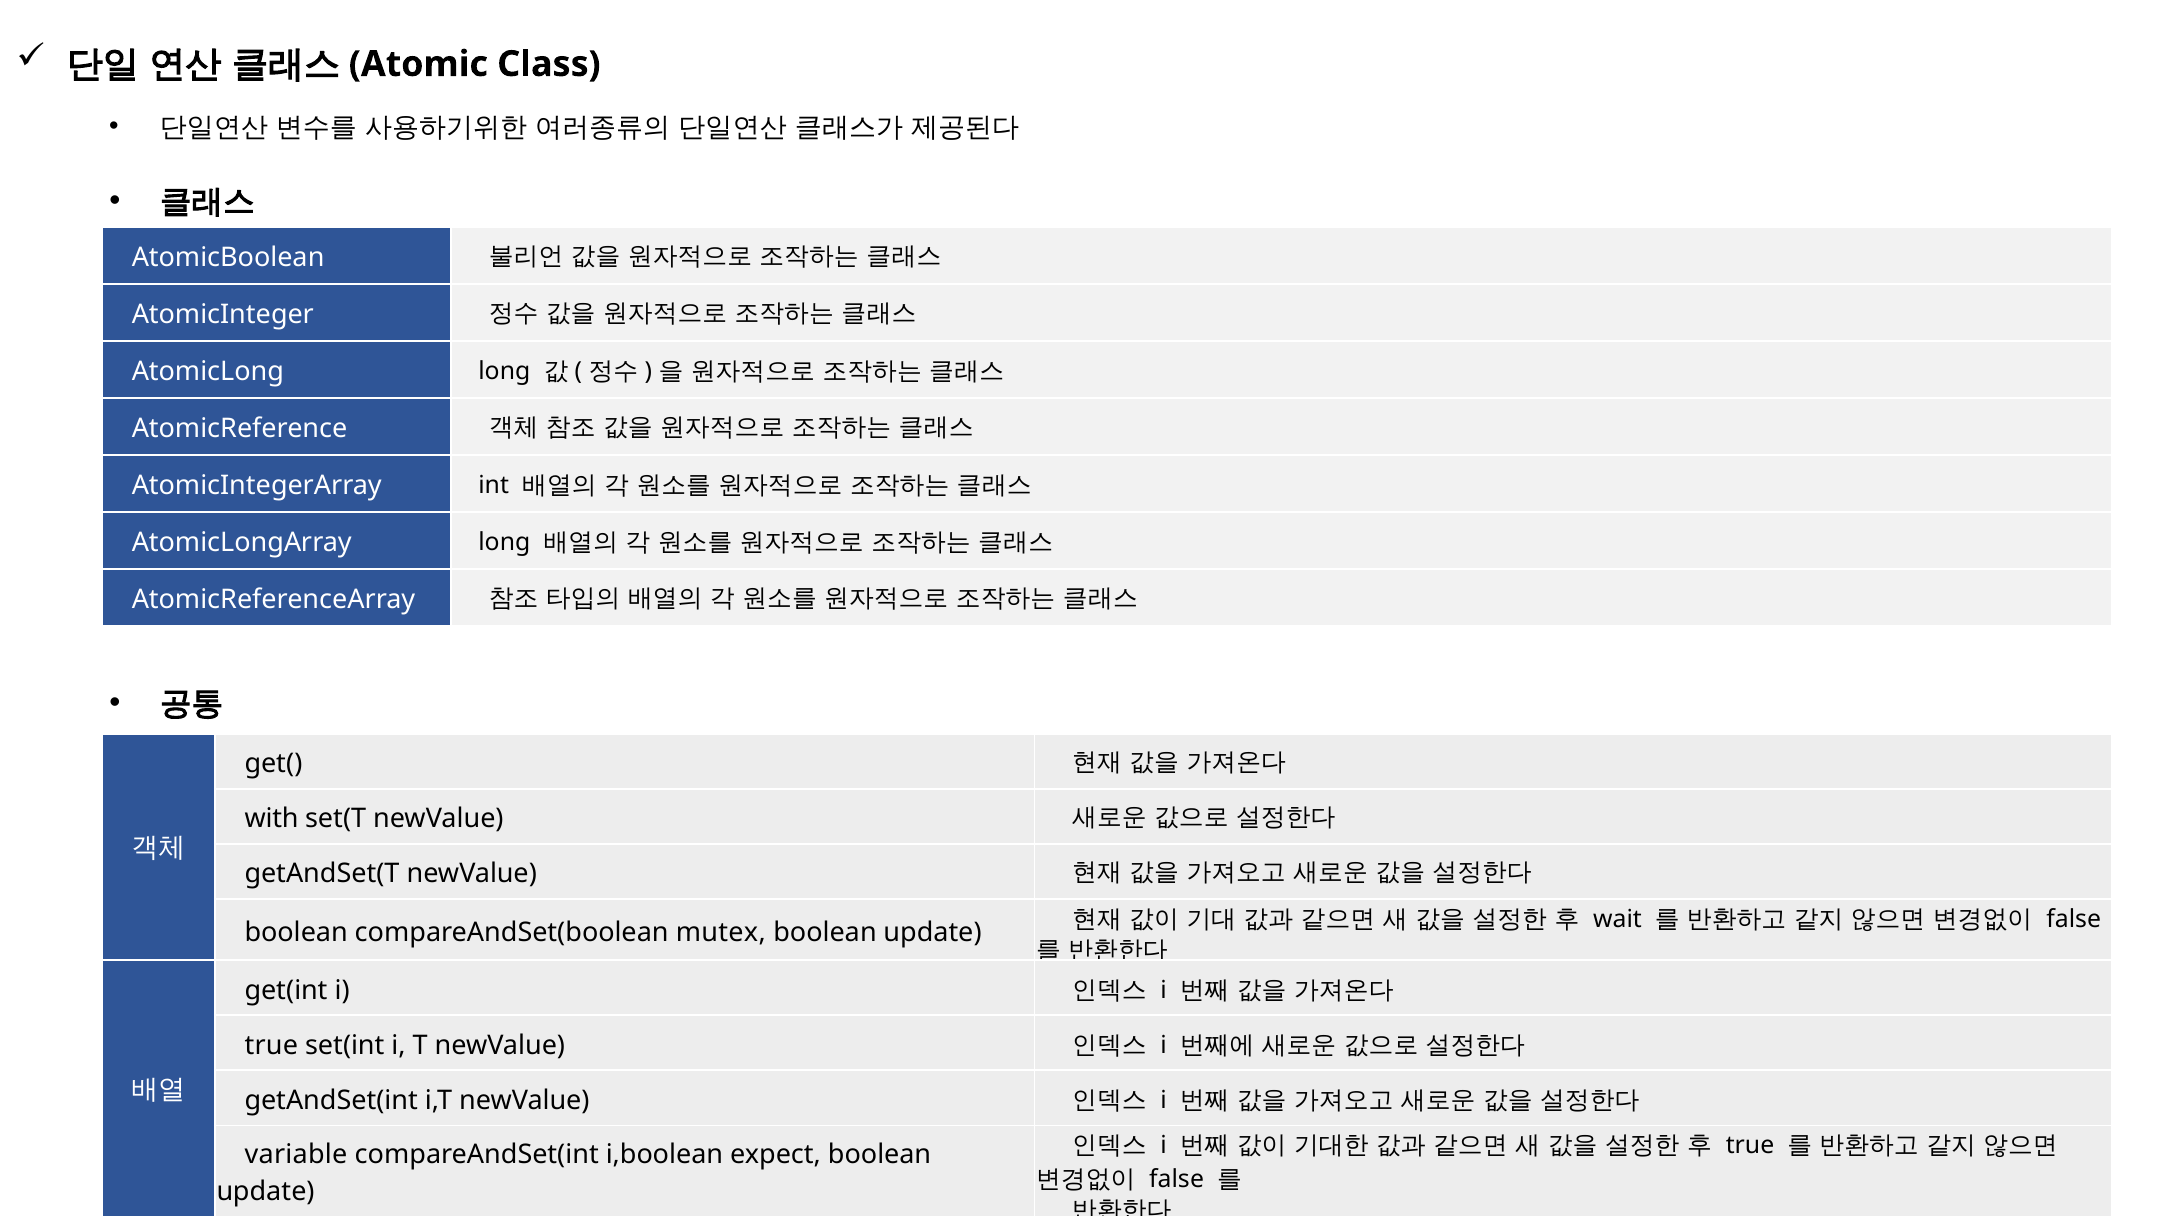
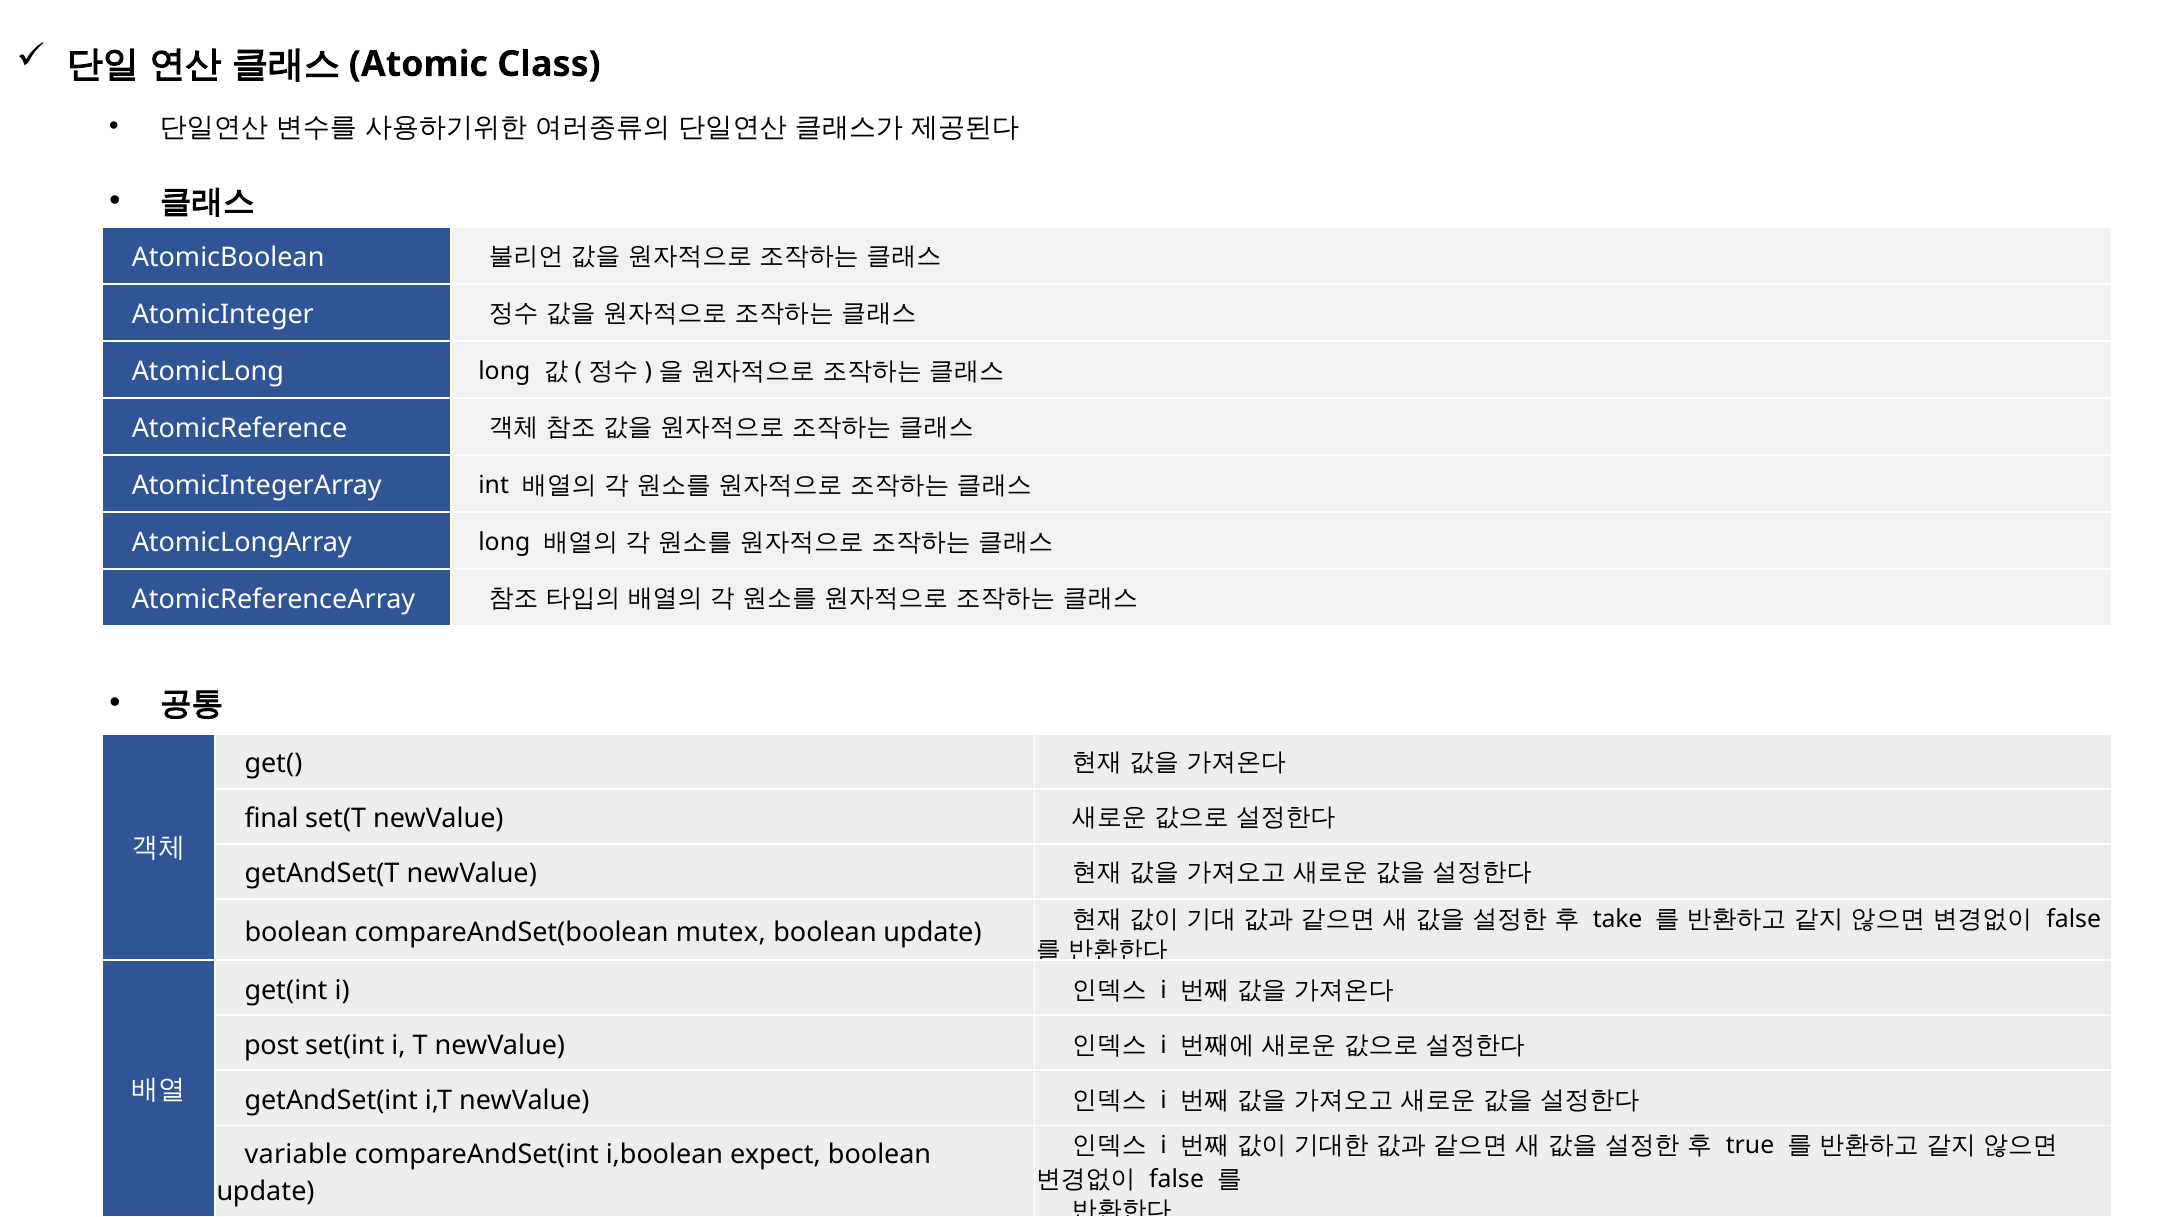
with: with -> final
wait: wait -> take
true at (271, 1045): true -> post
